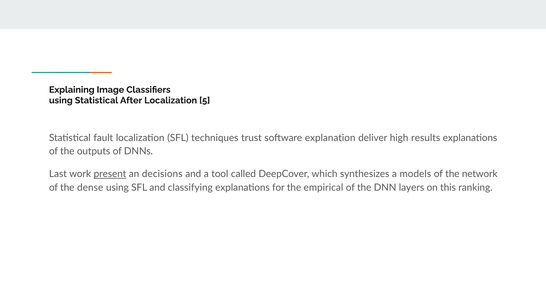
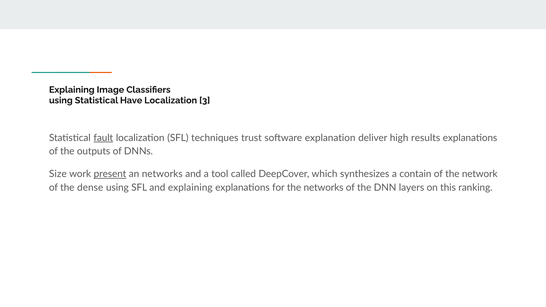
After: After -> Have
5: 5 -> 3
fault underline: none -> present
Last: Last -> Size
an decisions: decisions -> networks
models: models -> contain
and classifying: classifying -> explaining
the empirical: empirical -> networks
